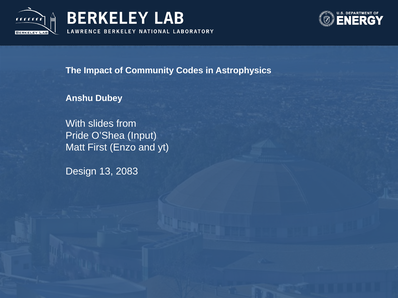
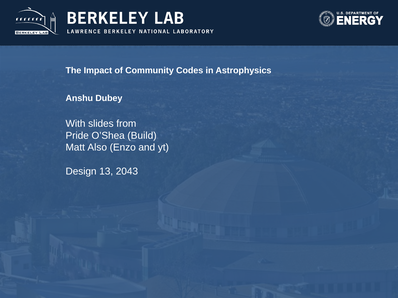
Input: Input -> Build
First: First -> Also
2083: 2083 -> 2043
